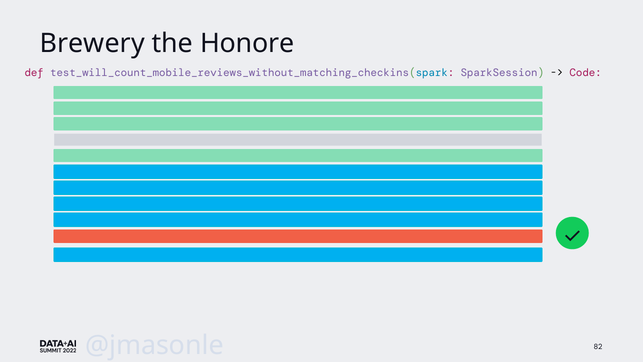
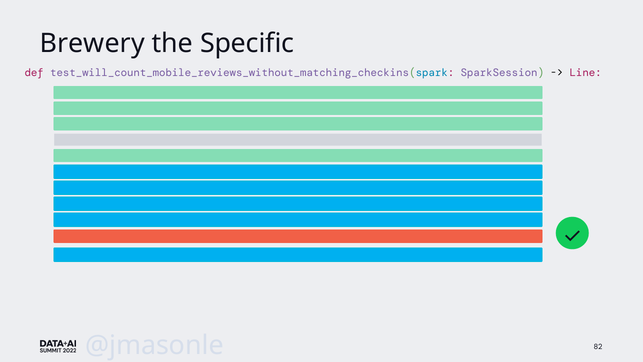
Honore: Honore -> Specific
Code: Code -> Line
